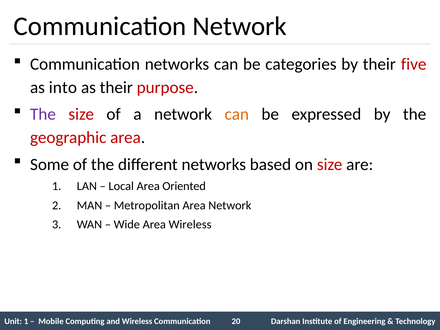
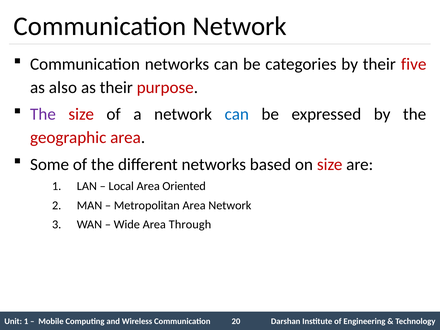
into: into -> also
can at (237, 114) colour: orange -> blue
Area Wireless: Wireless -> Through
